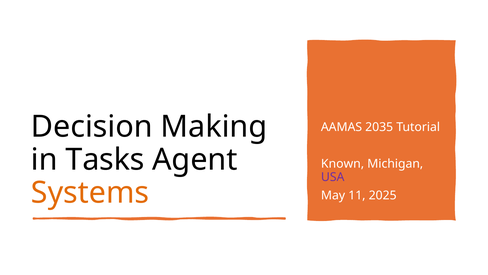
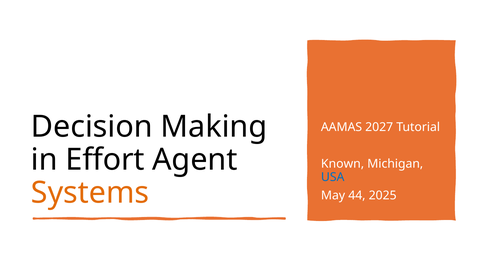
2035: 2035 -> 2027
Tasks: Tasks -> Effort
USA colour: purple -> blue
11: 11 -> 44
